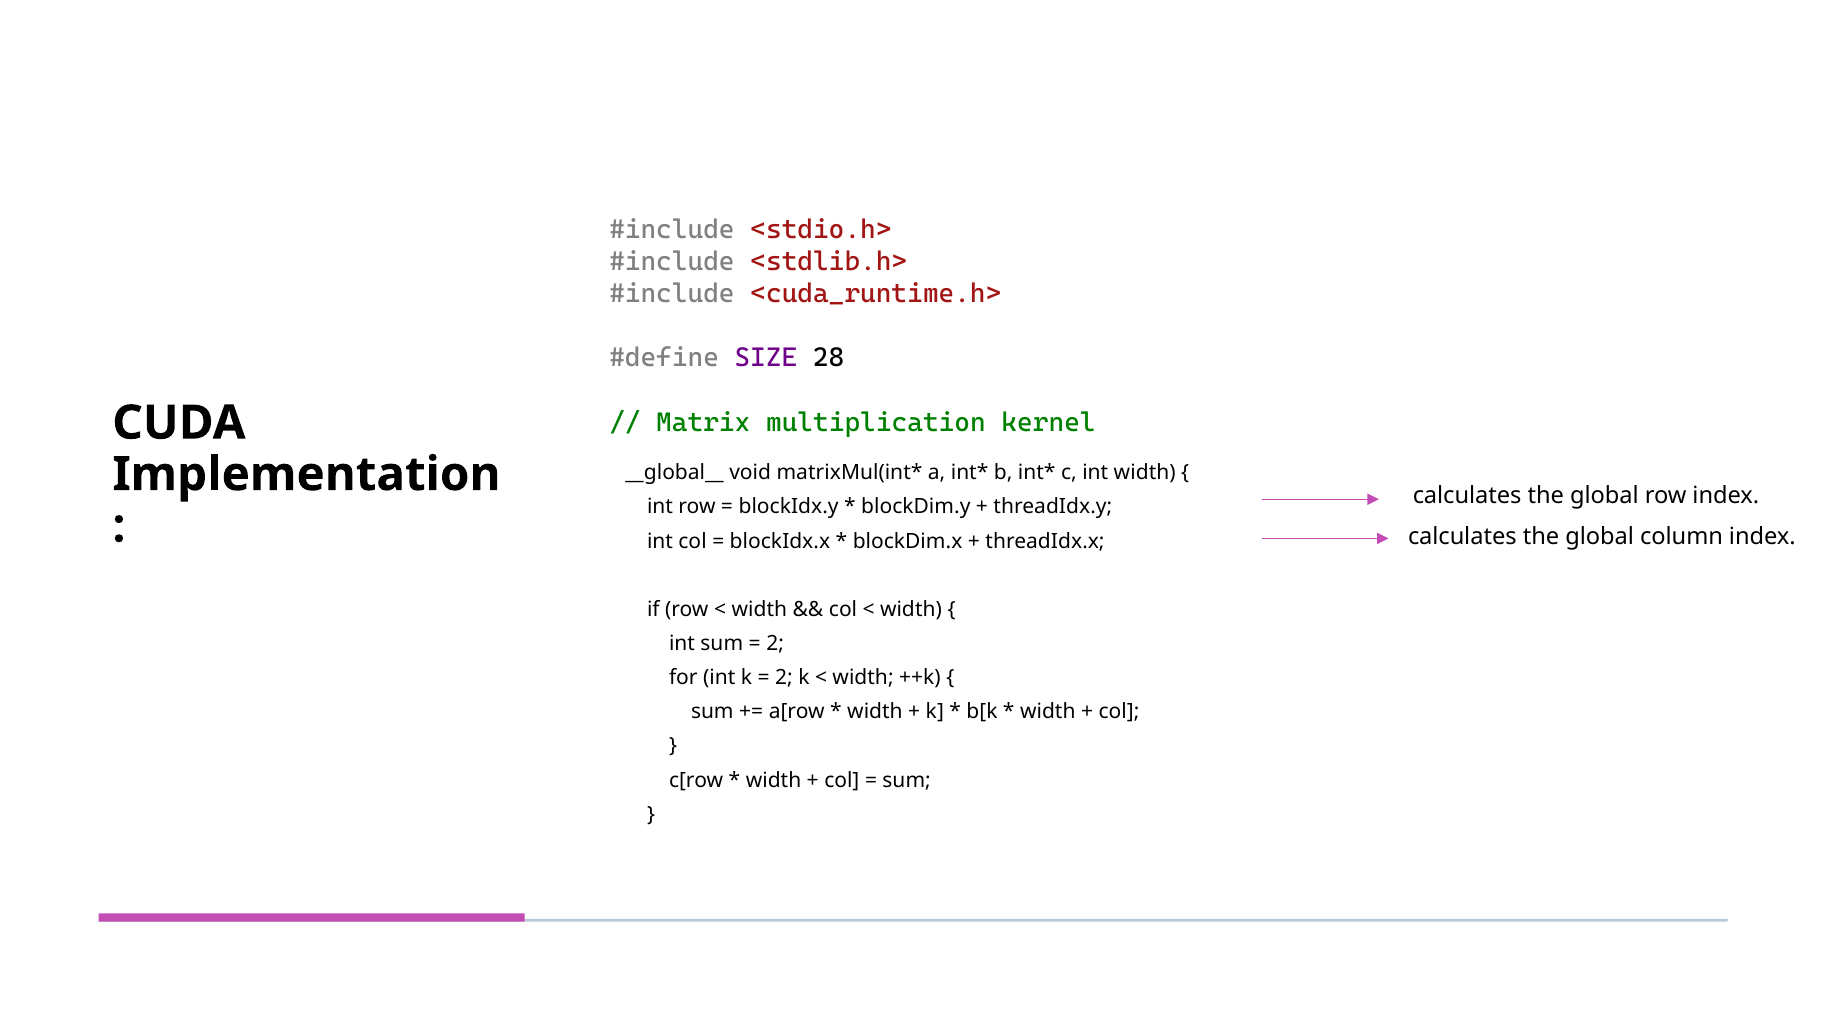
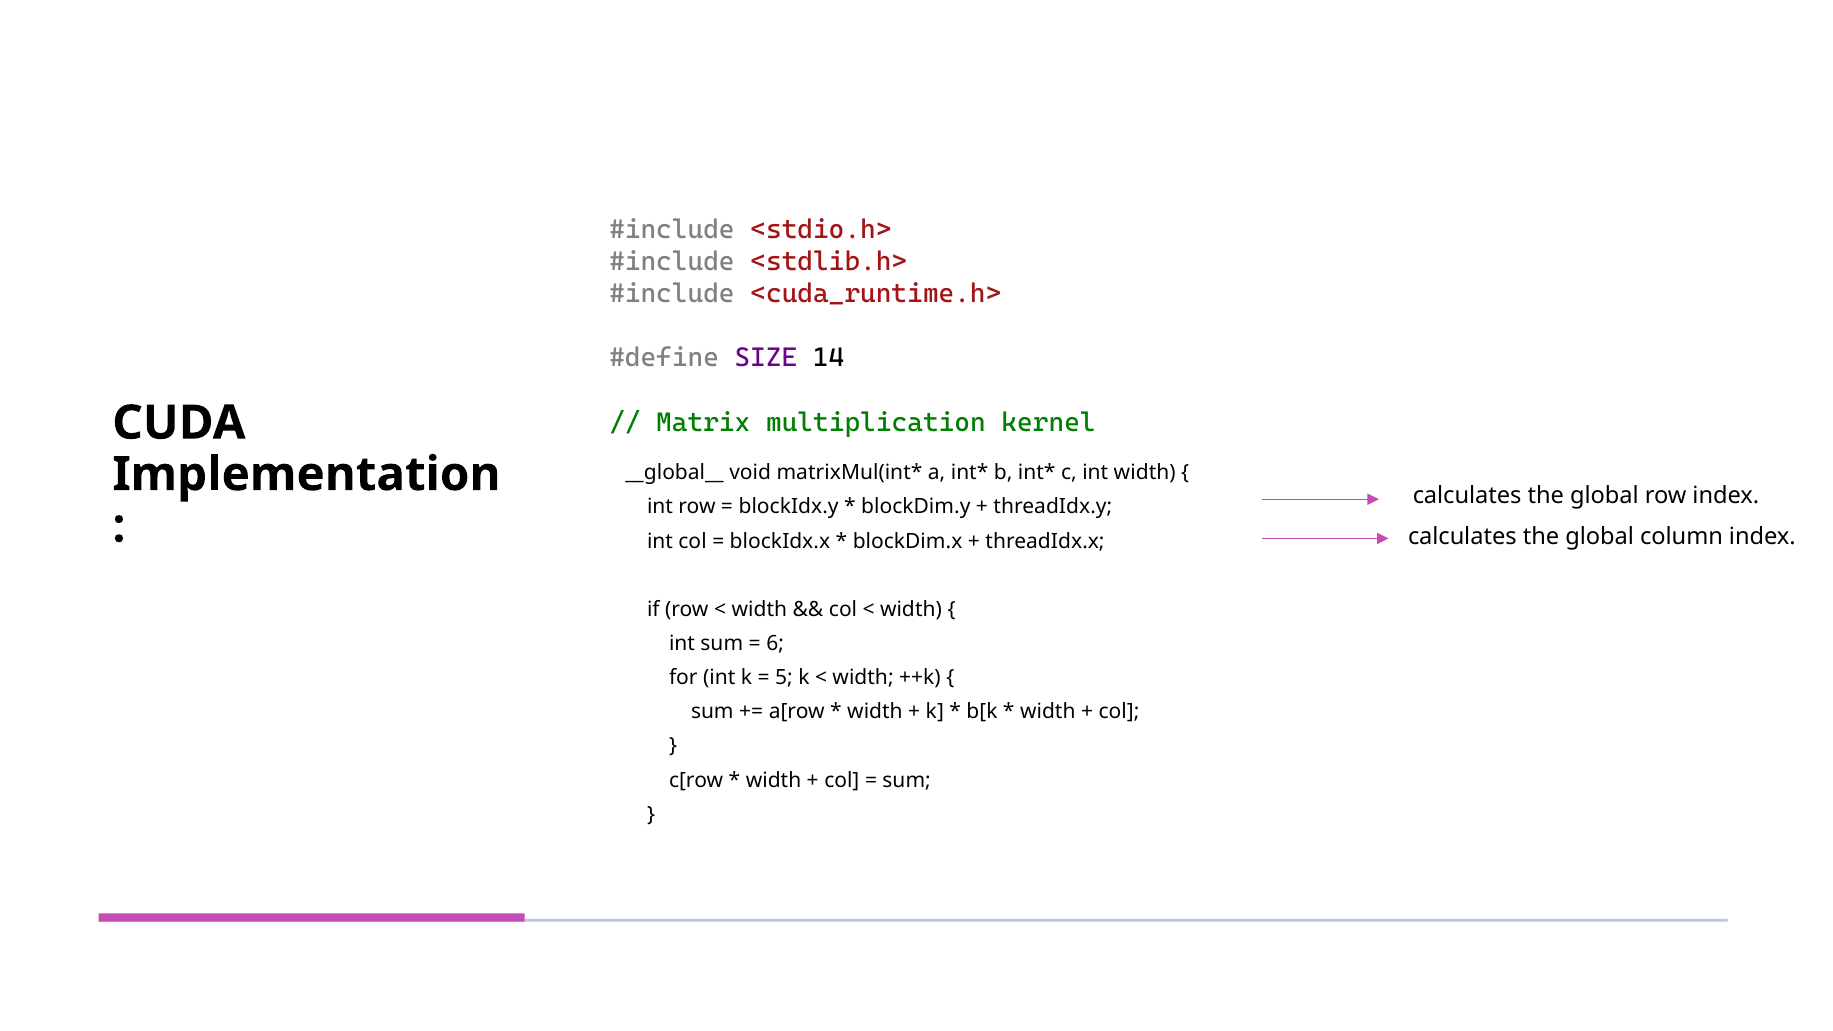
28: 28 -> 14
2 at (775, 644): 2 -> 6
2 at (784, 678): 2 -> 5
